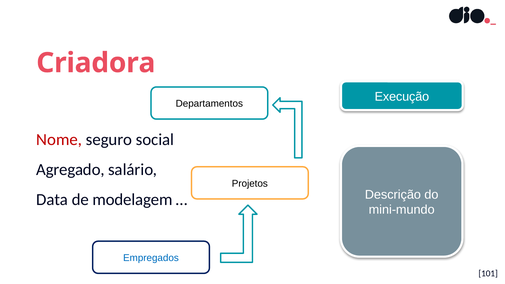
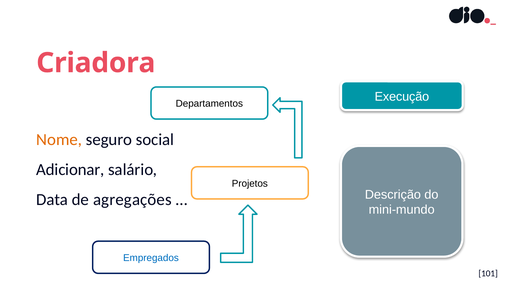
Nome colour: red -> orange
Agregado: Agregado -> Adicionar
modelagem: modelagem -> agregações
